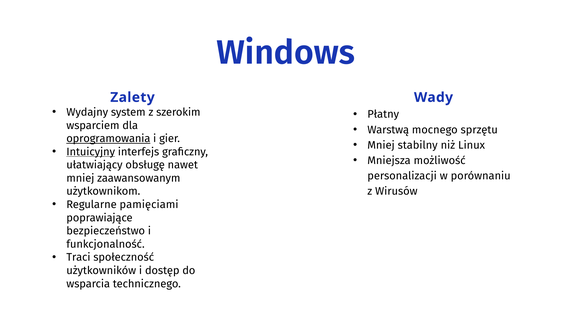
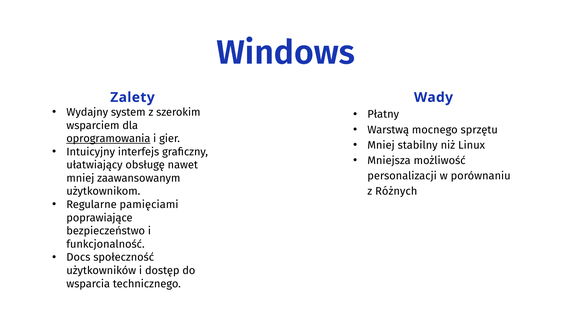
Intuicyjny underline: present -> none
Wirusów: Wirusów -> Różnych
Traci: Traci -> Docs
